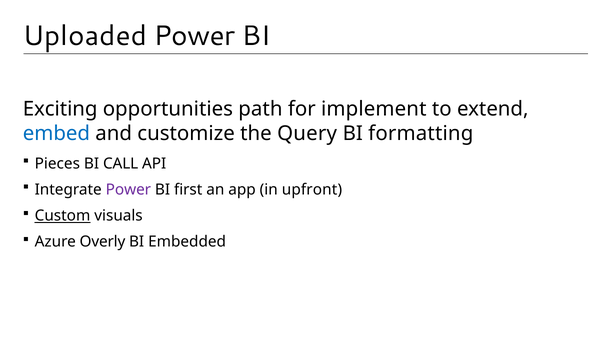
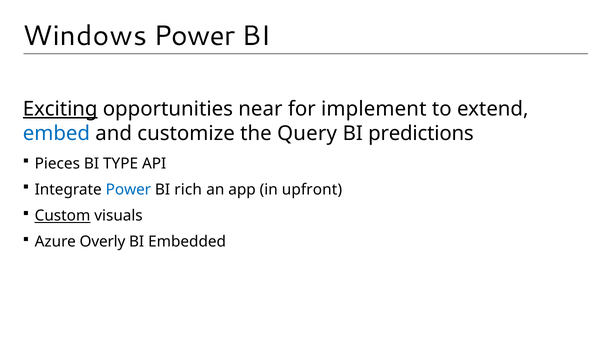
Uploaded: Uploaded -> Windows
Exciting underline: none -> present
path: path -> near
formatting: formatting -> predictions
CALL: CALL -> TYPE
Power at (128, 190) colour: purple -> blue
first: first -> rich
